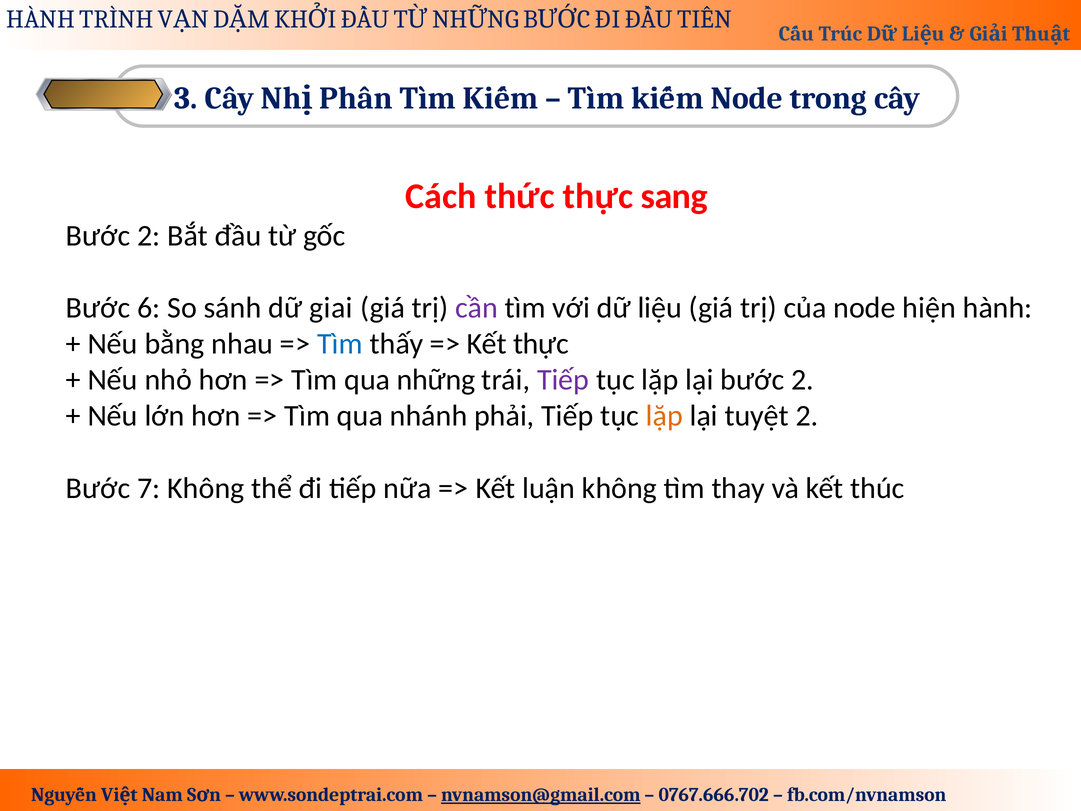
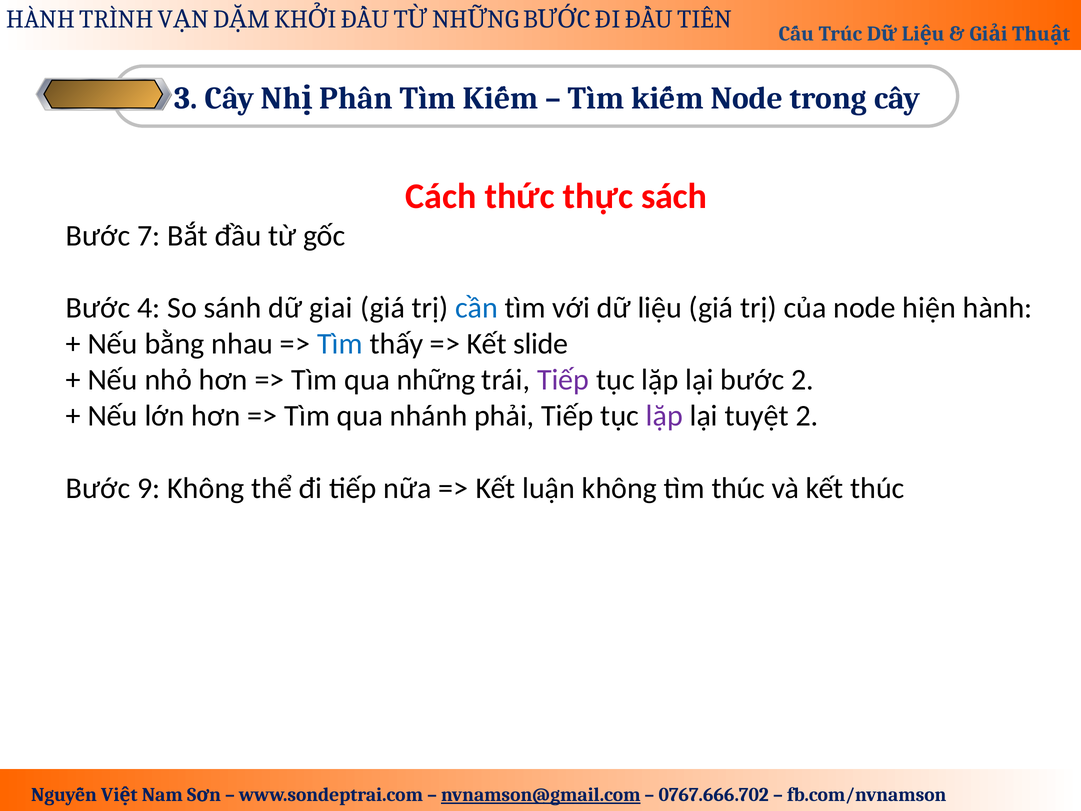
sang: sang -> sách
2 at (149, 236): 2 -> 7
6: 6 -> 4
cần colour: purple -> blue
Kết thực: thực -> slide
lặp at (664, 416) colour: orange -> purple
7: 7 -> 9
tìm thay: thay -> thúc
